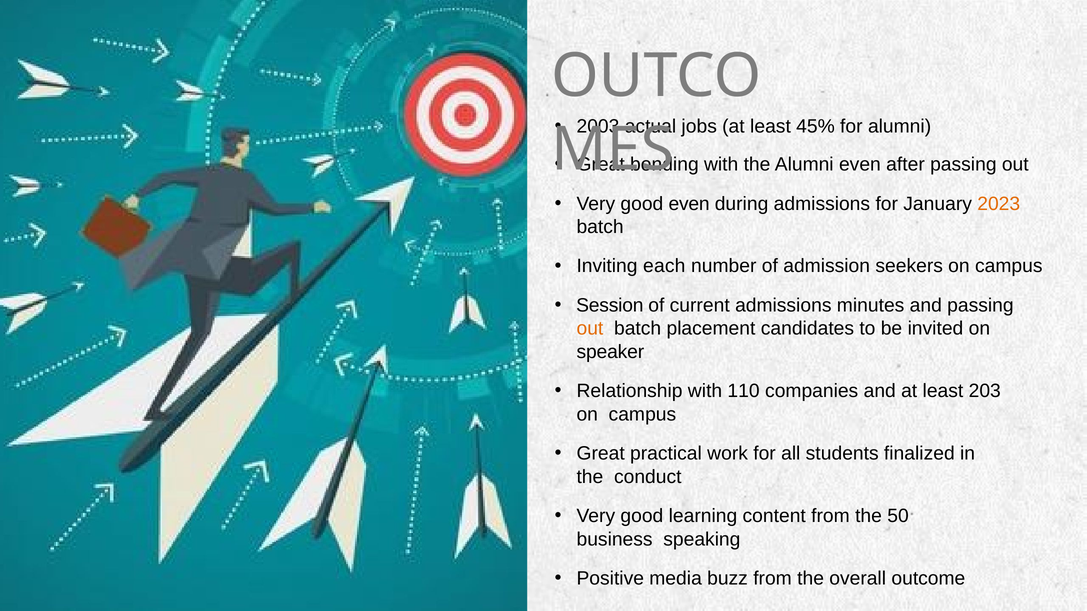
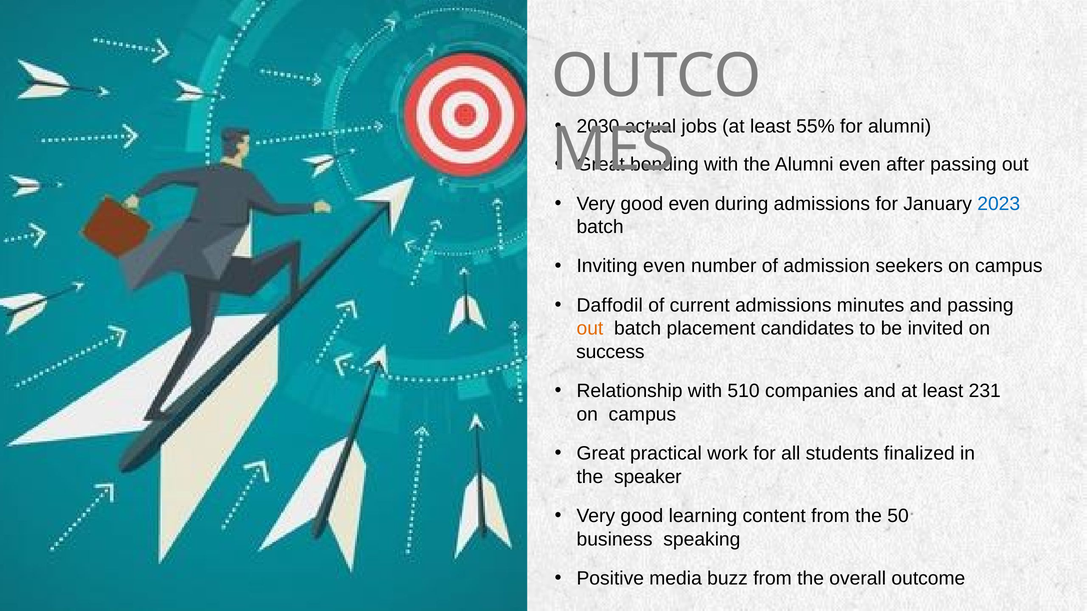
2003: 2003 -> 2030
45%: 45% -> 55%
2023 colour: orange -> blue
Inviting each: each -> even
Session: Session -> Daffodil
speaker: speaker -> success
110: 110 -> 510
203: 203 -> 231
conduct: conduct -> speaker
